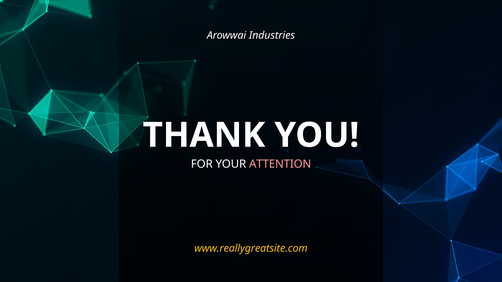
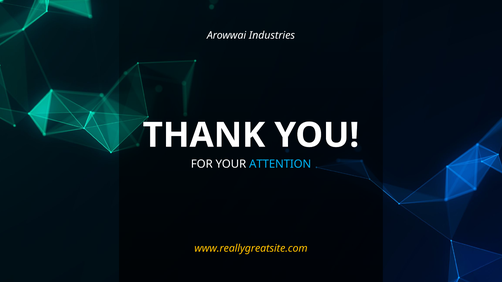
ATTENTION colour: pink -> light blue
